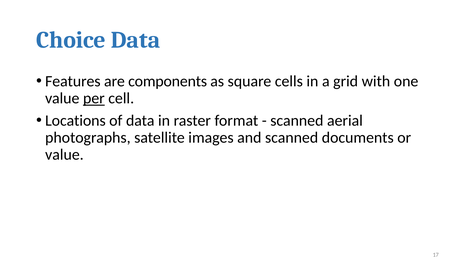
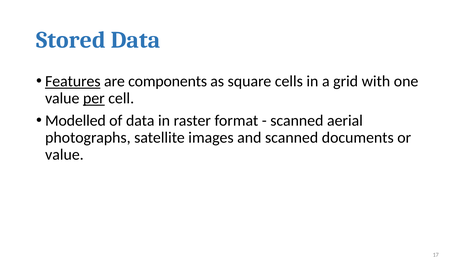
Choice: Choice -> Stored
Features underline: none -> present
Locations: Locations -> Modelled
